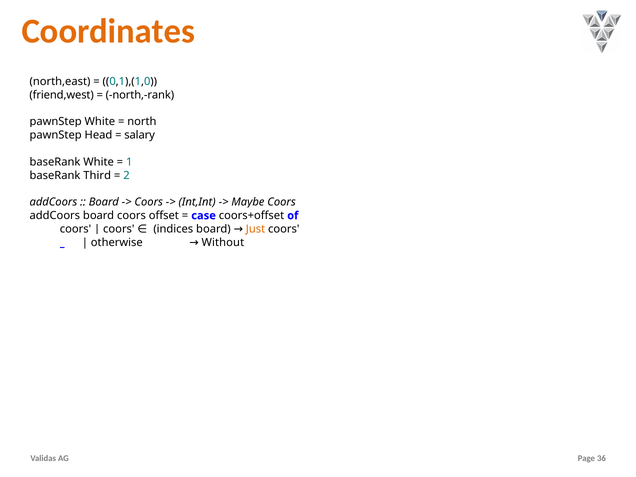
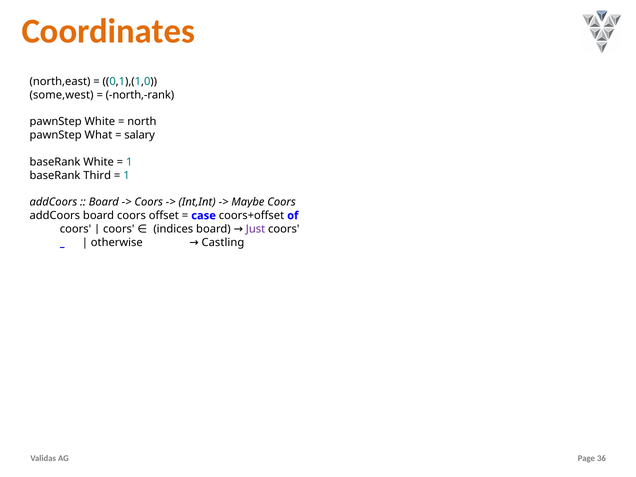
friend,west: friend,west -> some,west
Head: Head -> What
2 at (127, 175): 2 -> 1
Just colour: orange -> purple
Without: Without -> Castling
